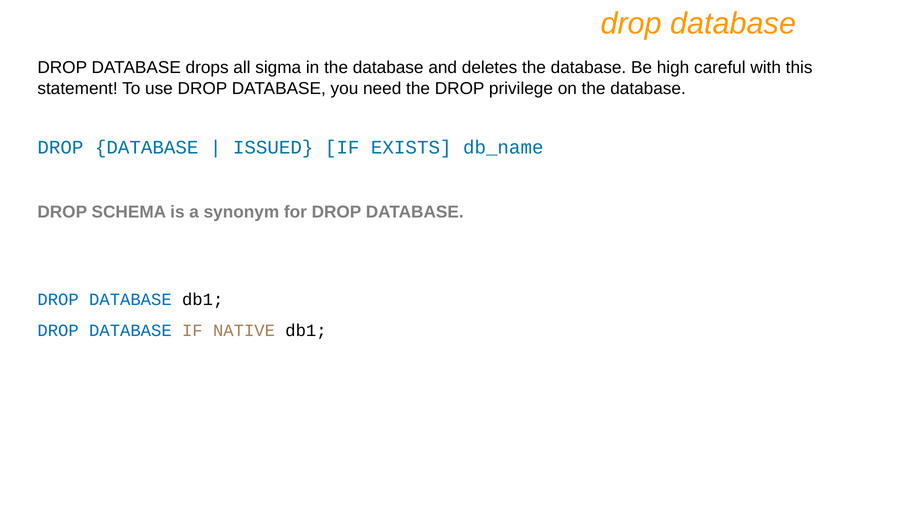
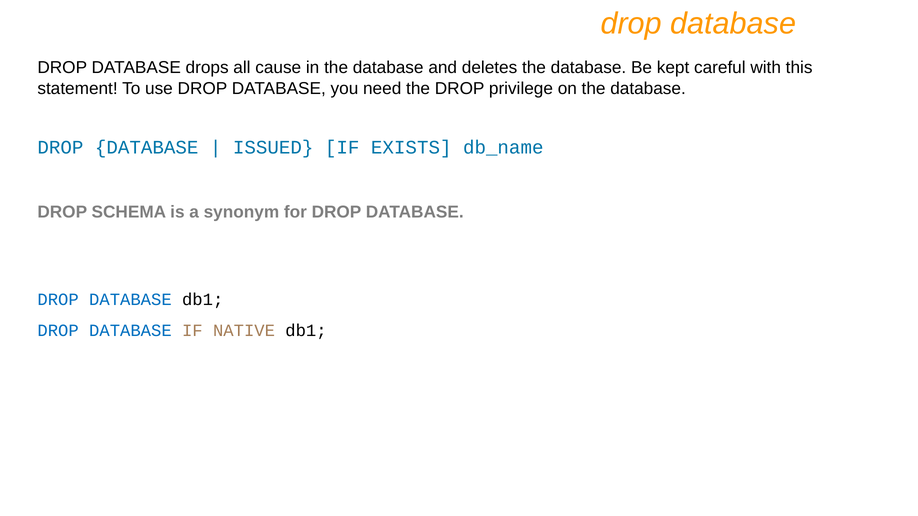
sigma: sigma -> cause
high: high -> kept
